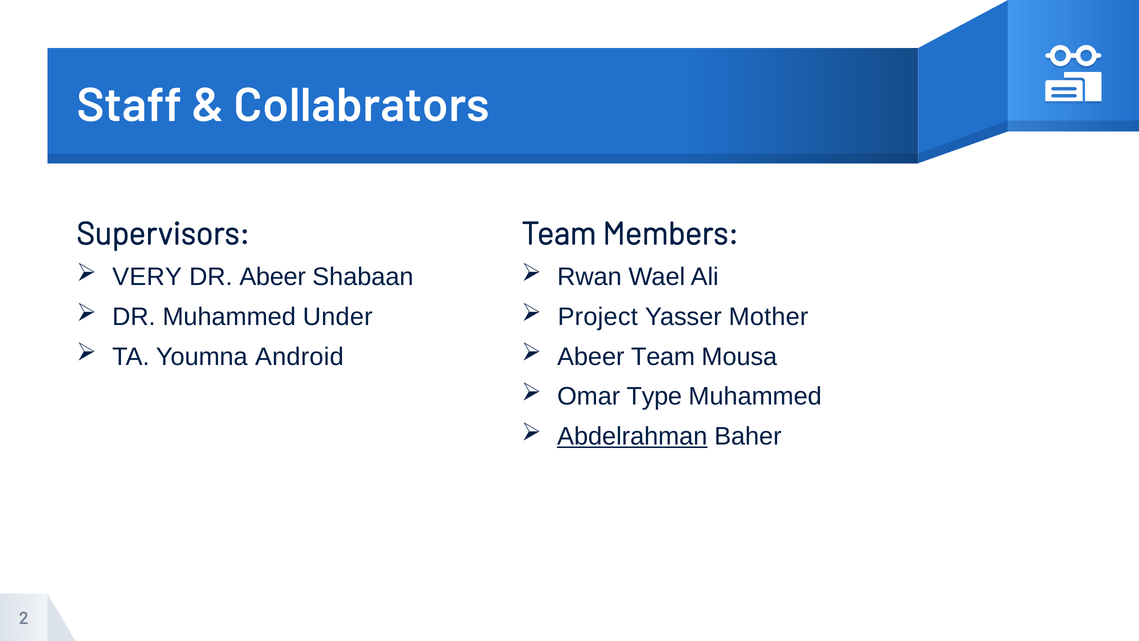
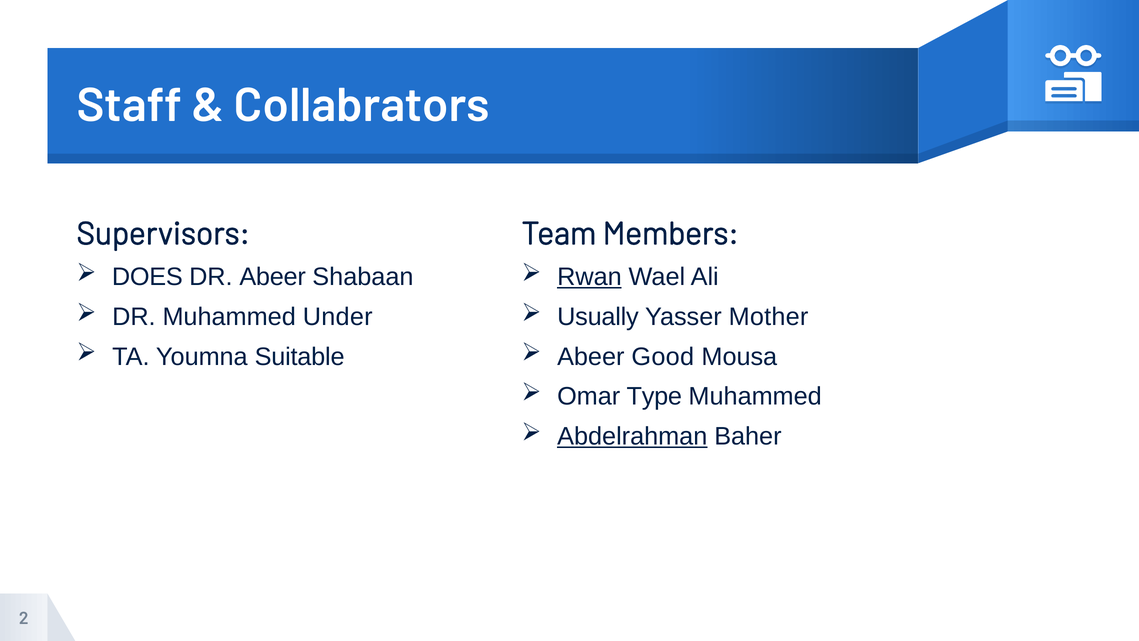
VERY: VERY -> DOES
Rwan underline: none -> present
Project: Project -> Usually
Android: Android -> Suitable
Abeer Team: Team -> Good
